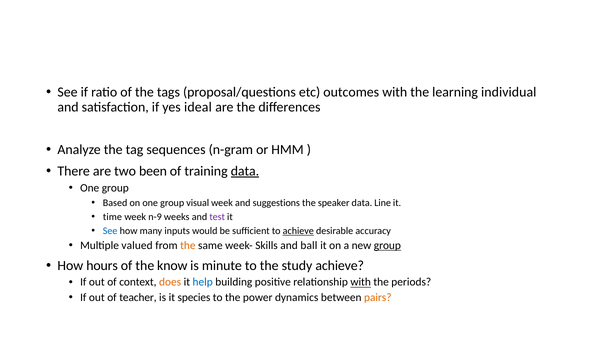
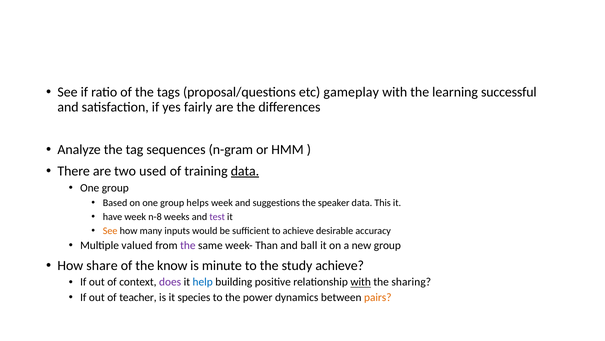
outcomes: outcomes -> gameplay
individual: individual -> successful
ideal: ideal -> fairly
been: been -> used
visual: visual -> helps
Line: Line -> This
time: time -> have
n-9: n-9 -> n-8
See at (110, 230) colour: blue -> orange
achieve at (298, 230) underline: present -> none
the at (188, 245) colour: orange -> purple
Skills: Skills -> Than
group at (387, 245) underline: present -> none
hours: hours -> share
does colour: orange -> purple
periods: periods -> sharing
